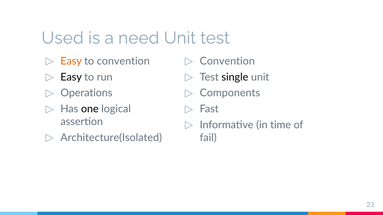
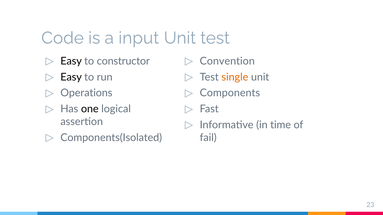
Used: Used -> Code
need: need -> input
Easy at (71, 61) colour: orange -> black
to convention: convention -> constructor
single colour: black -> orange
Architecture(Isolated: Architecture(Isolated -> Components(Isolated
